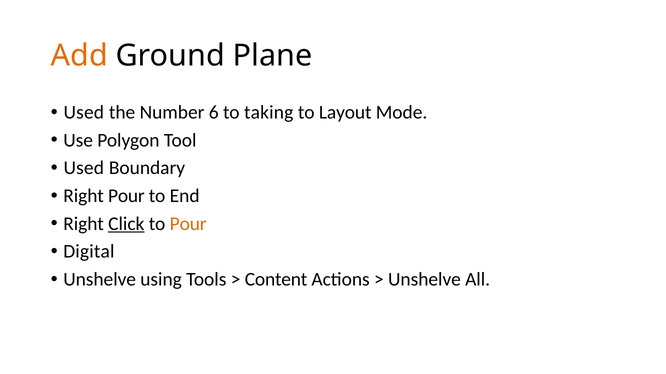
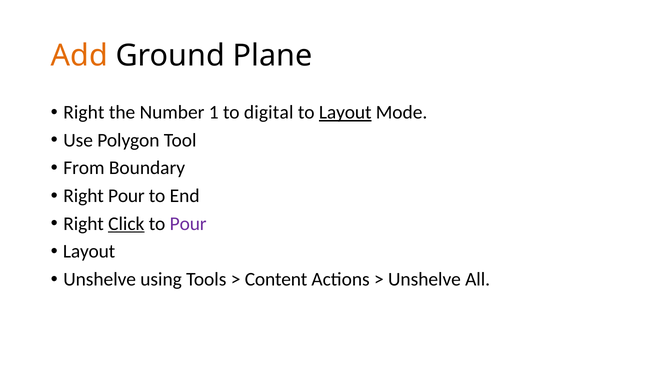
Used at (84, 113): Used -> Right
6: 6 -> 1
taking: taking -> digital
Layout at (345, 113) underline: none -> present
Used at (84, 168): Used -> From
Pour at (188, 224) colour: orange -> purple
Digital at (89, 252): Digital -> Layout
